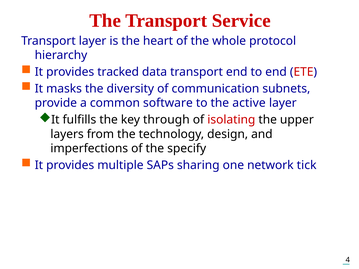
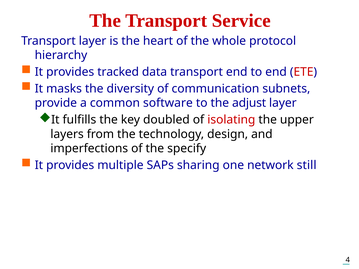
active: active -> adjust
through: through -> doubled
tick: tick -> still
